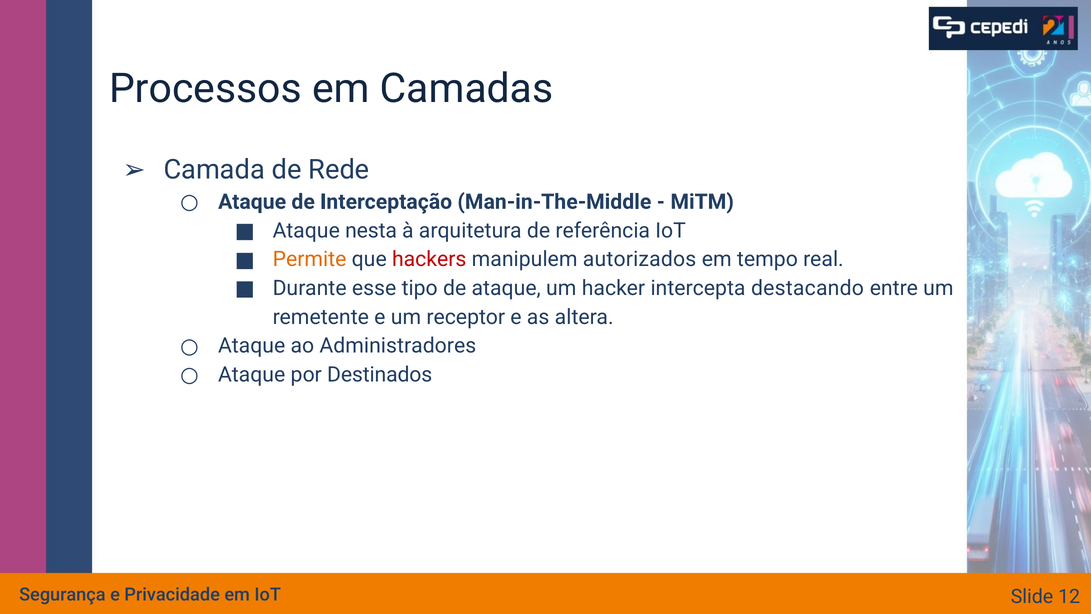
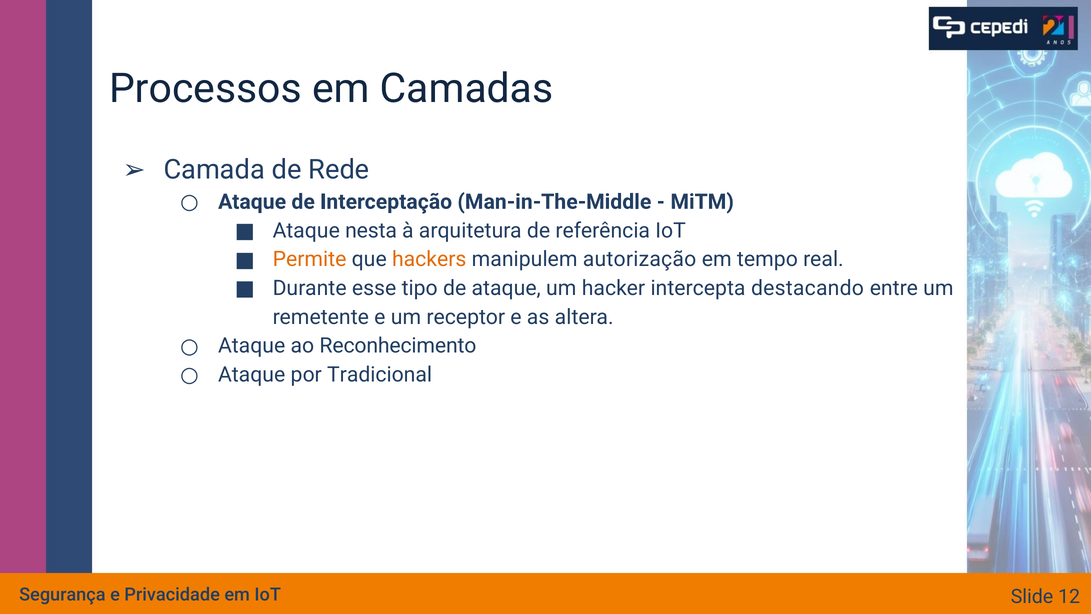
hackers colour: red -> orange
autorizados: autorizados -> autorização
Administradores: Administradores -> Reconhecimento
Destinados: Destinados -> Tradicional
